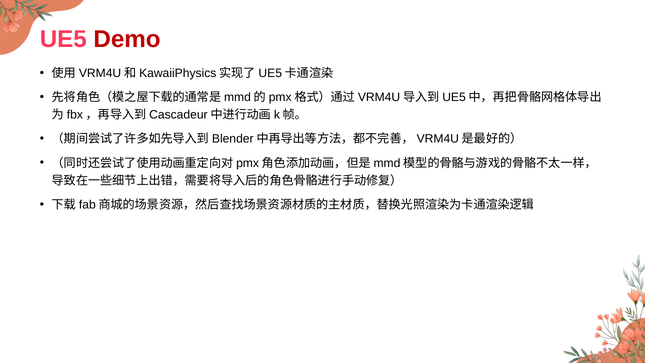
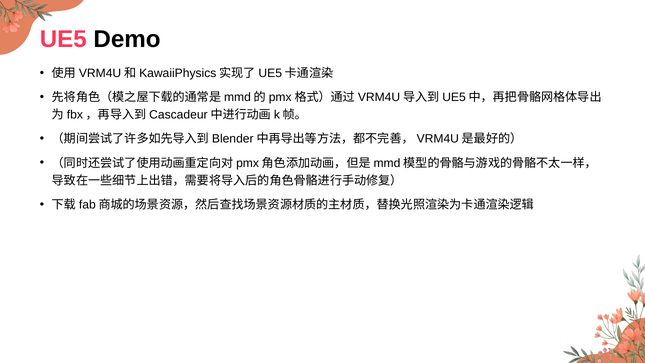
Demo colour: red -> black
